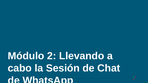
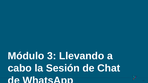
2: 2 -> 3
